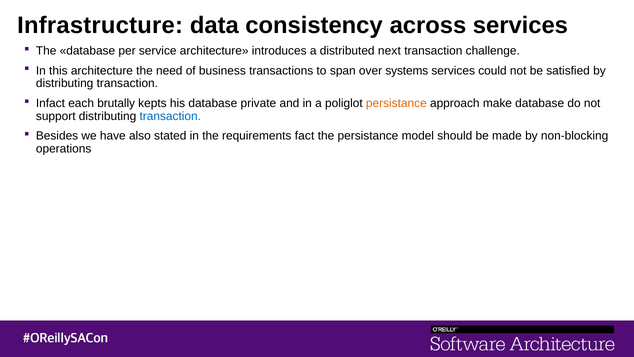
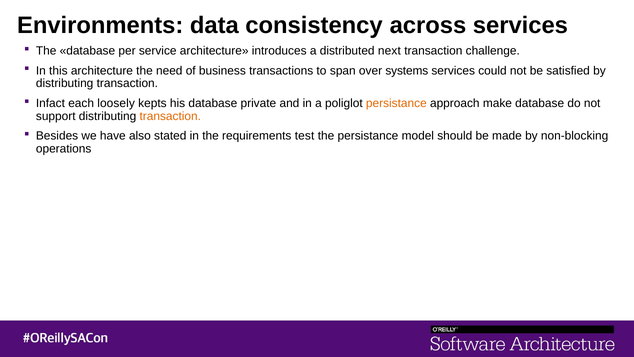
Infrastructure: Infrastructure -> Environments
brutally: brutally -> loosely
transaction at (170, 116) colour: blue -> orange
fact: fact -> test
